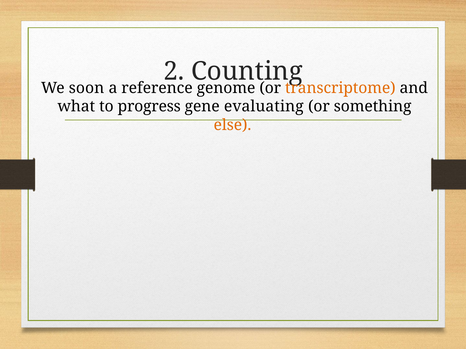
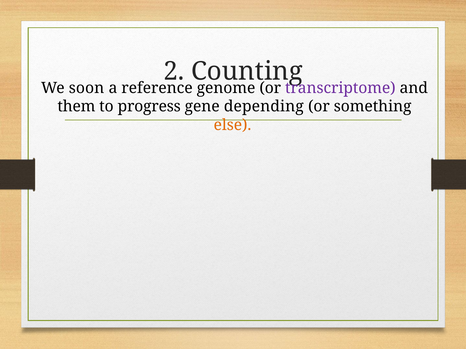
transcriptome colour: orange -> purple
what: what -> them
evaluating: evaluating -> depending
